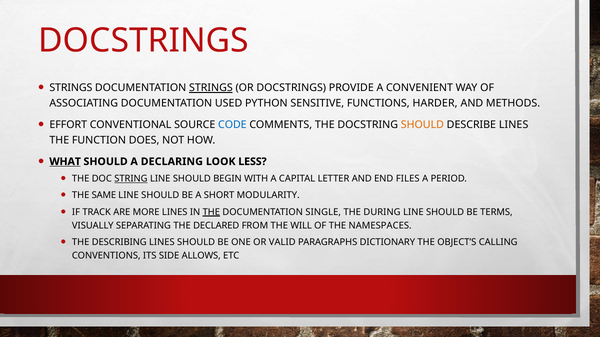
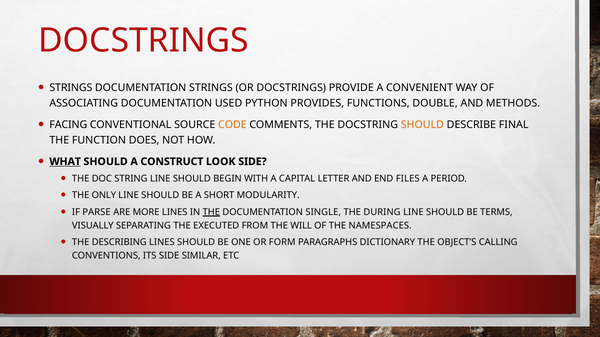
STRINGS at (211, 88) underline: present -> none
SENSITIVE: SENSITIVE -> PROVIDES
HARDER: HARDER -> DOUBLE
EFFORT: EFFORT -> FACING
CODE colour: blue -> orange
DESCRIBE LINES: LINES -> FINAL
DECLARING: DECLARING -> CONSTRUCT
LOOK LESS: LESS -> SIDE
STRING underline: present -> none
SAME: SAME -> ONLY
TRACK: TRACK -> PARSE
DECLARED: DECLARED -> EXECUTED
VALID: VALID -> FORM
ALLOWS: ALLOWS -> SIMILAR
